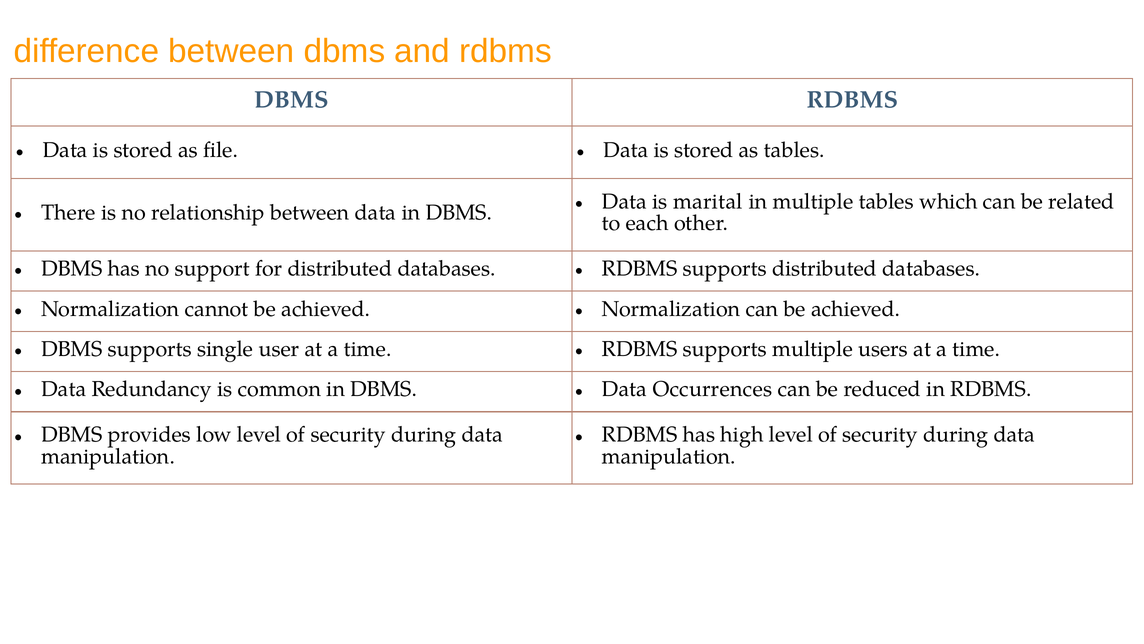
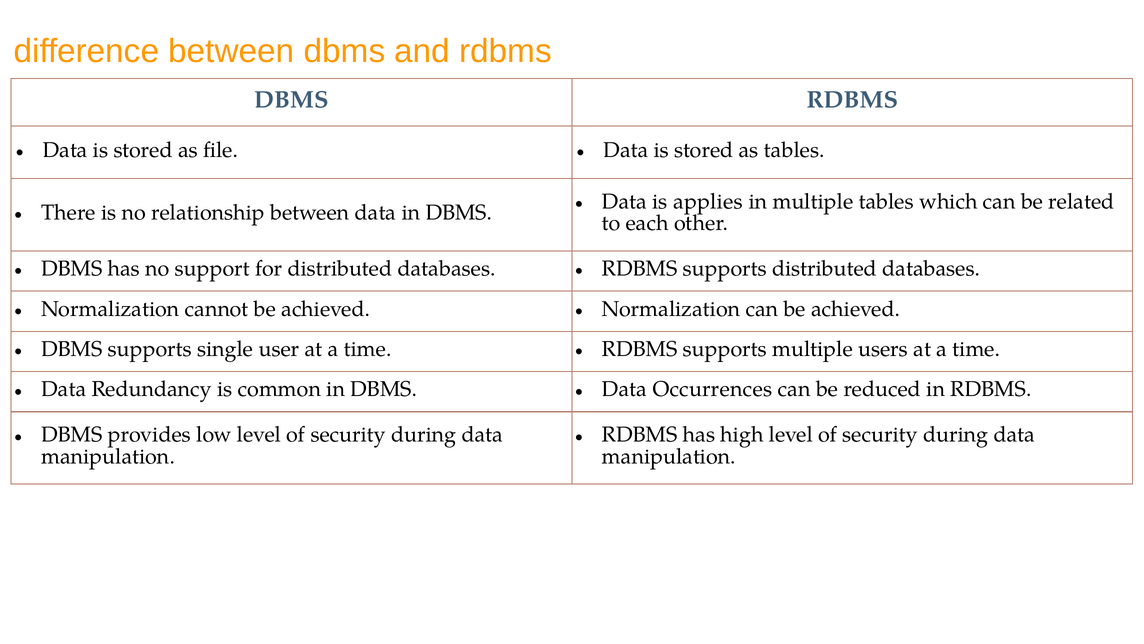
marital: marital -> applies
